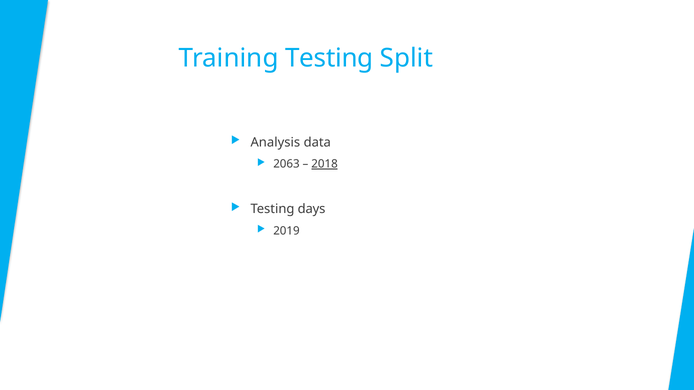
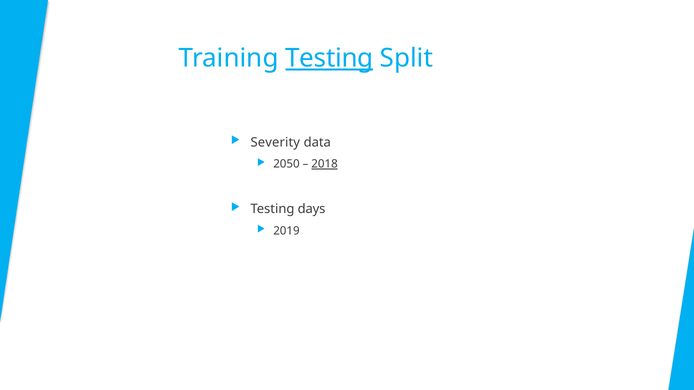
Testing at (329, 58) underline: none -> present
Analysis: Analysis -> Severity
2063: 2063 -> 2050
